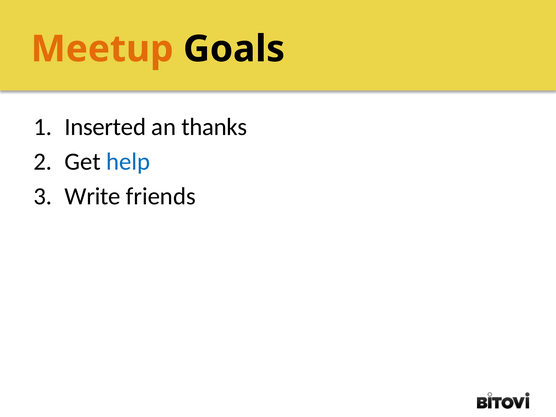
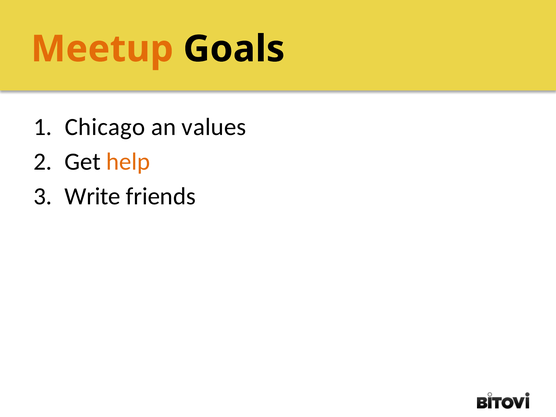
Inserted: Inserted -> Chicago
thanks: thanks -> values
help colour: blue -> orange
